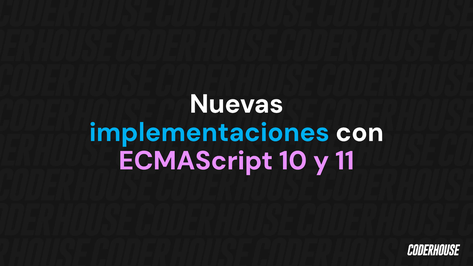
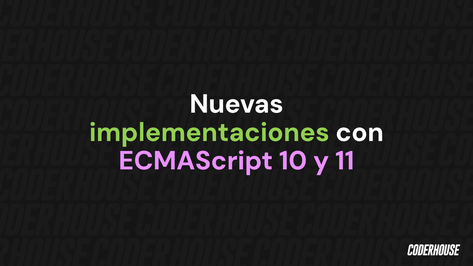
implementaciones colour: light blue -> light green
